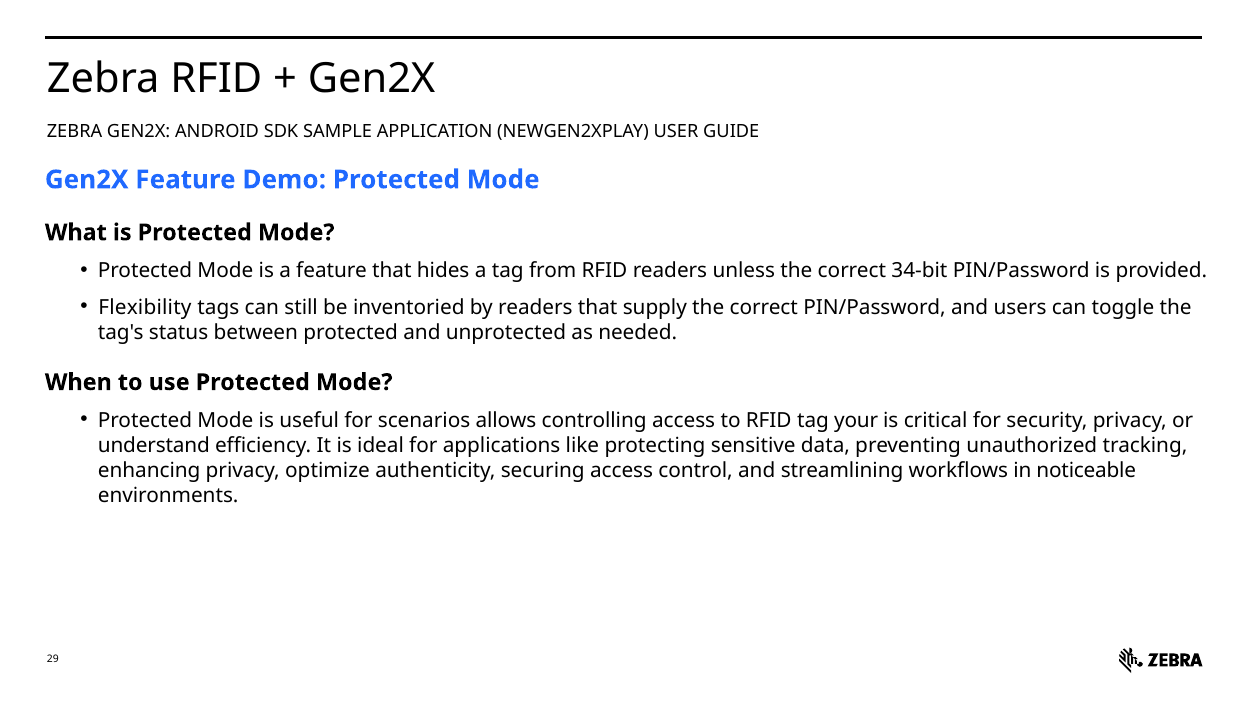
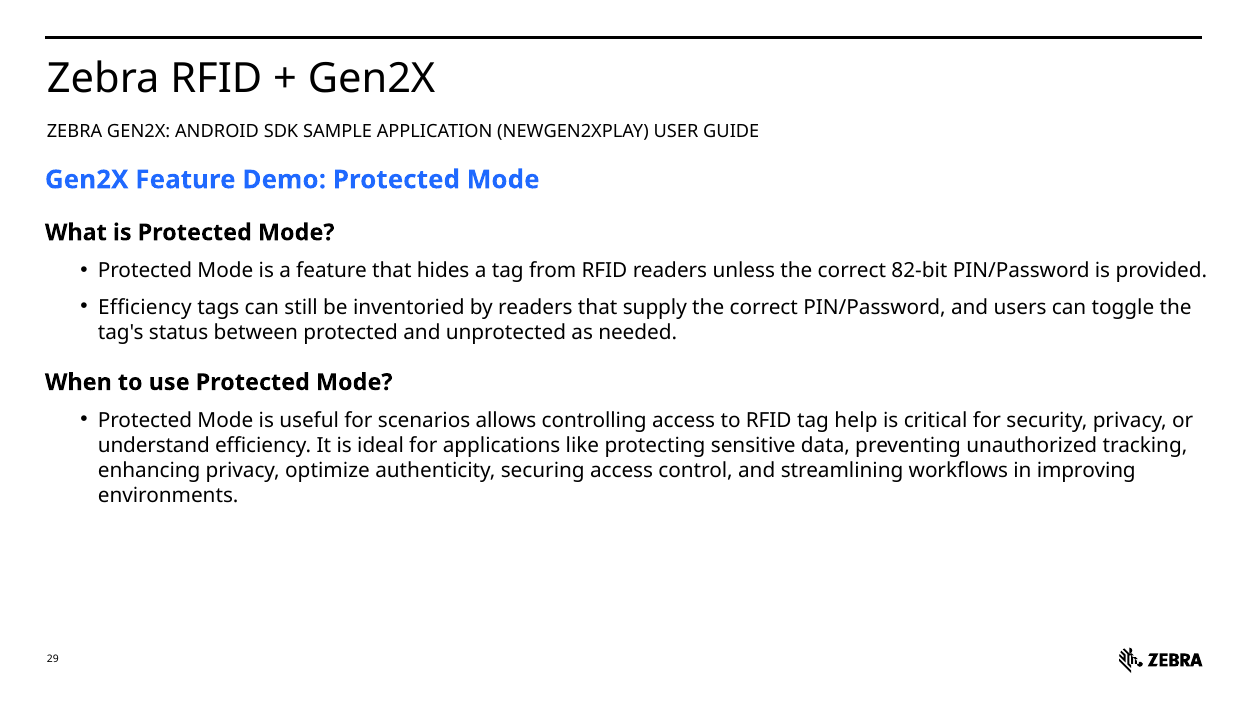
34-bit: 34-bit -> 82-bit
Flexibility at (145, 307): Flexibility -> Efficiency
your: your -> help
noticeable: noticeable -> improving
